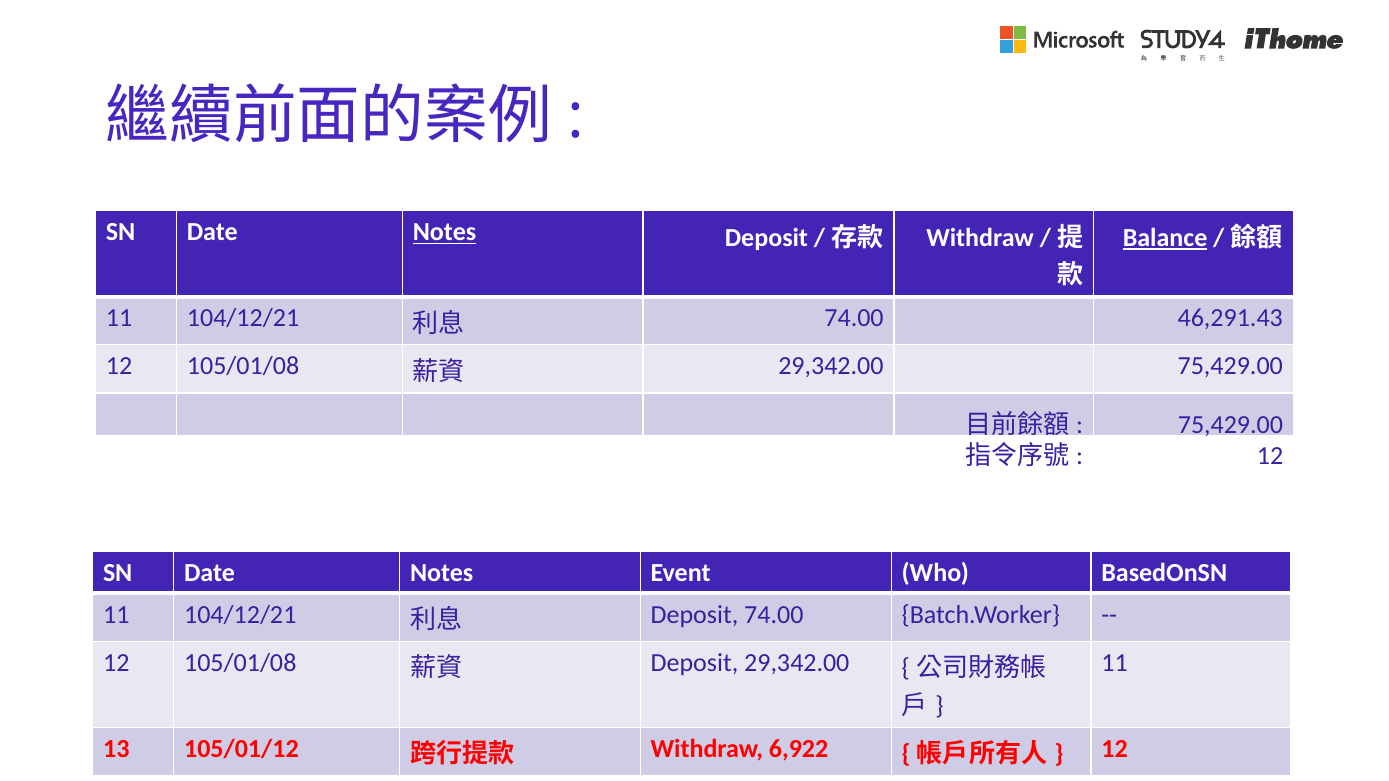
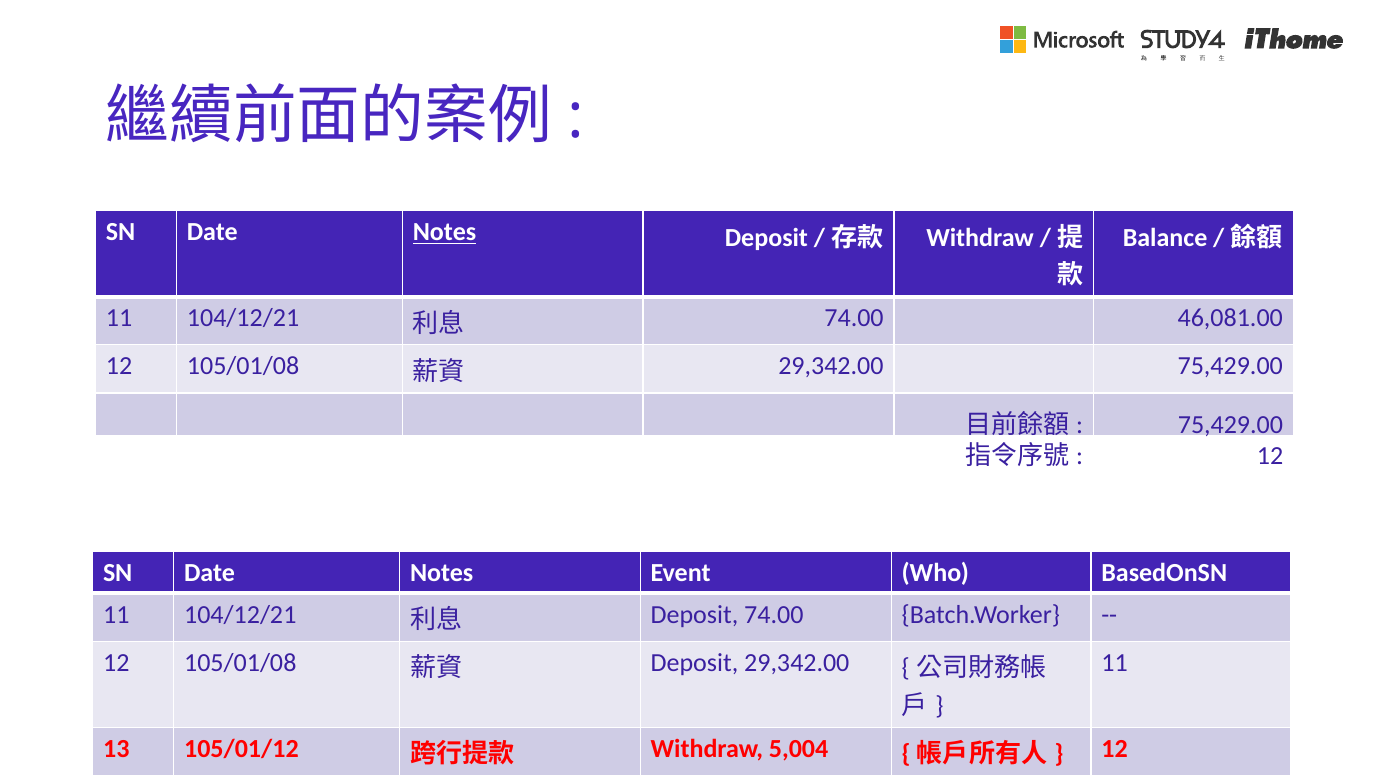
Balance underline: present -> none
46,291.43: 46,291.43 -> 46,081.00
6,922: 6,922 -> 5,004
